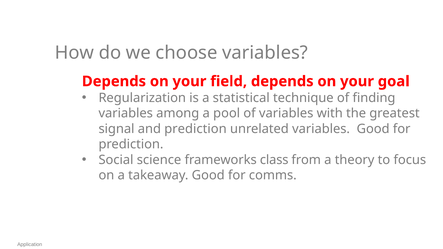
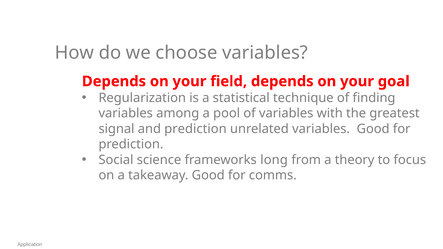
class: class -> long
